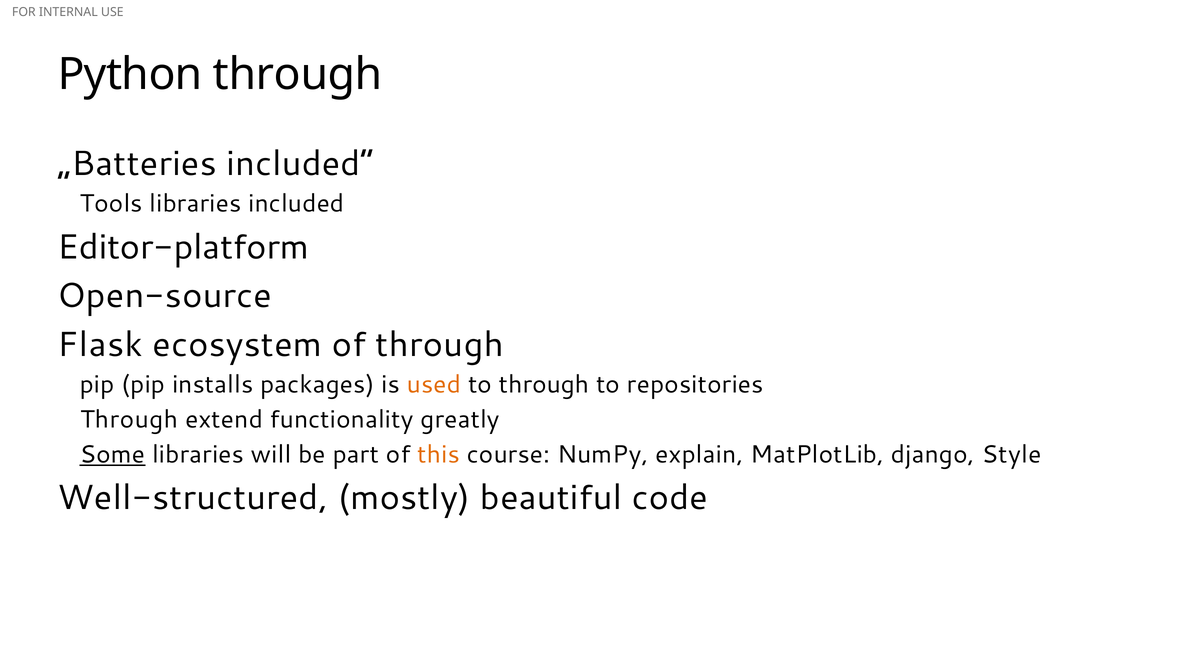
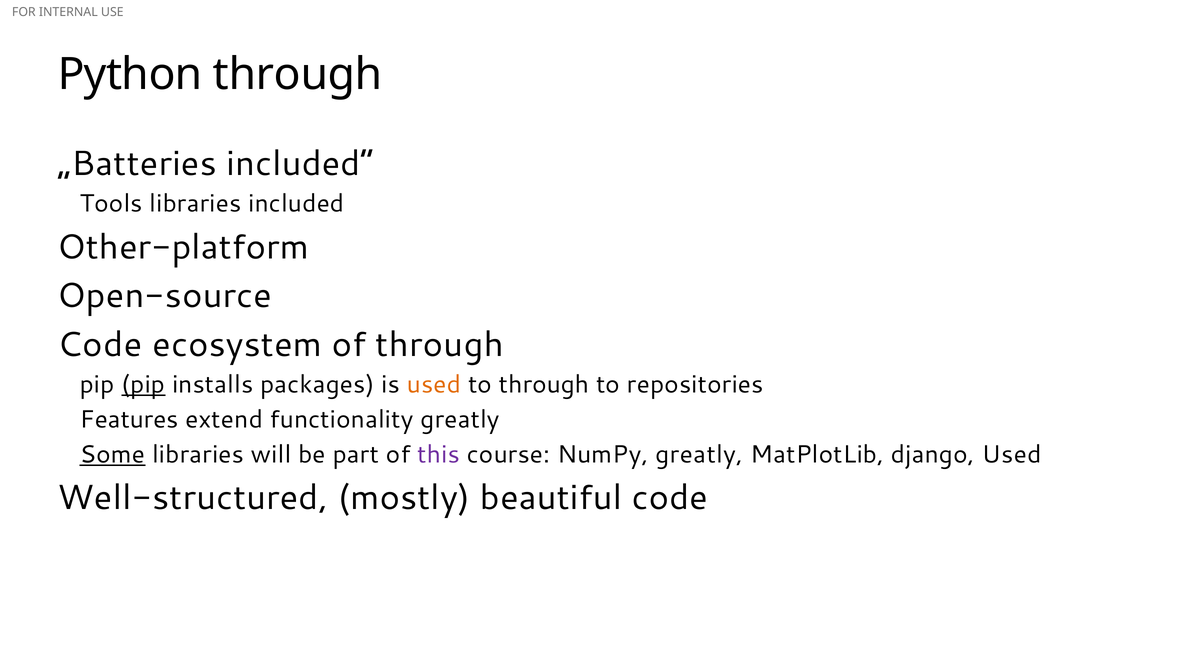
Editor-platform: Editor-platform -> Other-platform
Flask at (100, 344): Flask -> Code
pip at (143, 384) underline: none -> present
Through at (129, 419): Through -> Features
this colour: orange -> purple
NumPy explain: explain -> greatly
django Style: Style -> Used
